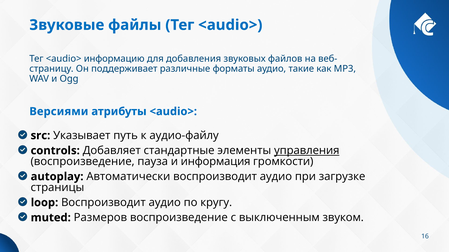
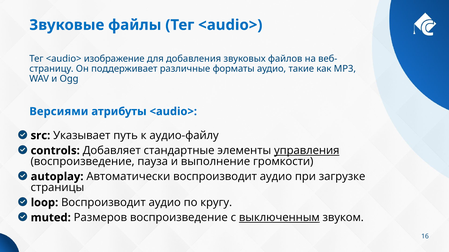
информацию: информацию -> изображение
информация: информация -> выполнение
выключенным underline: none -> present
